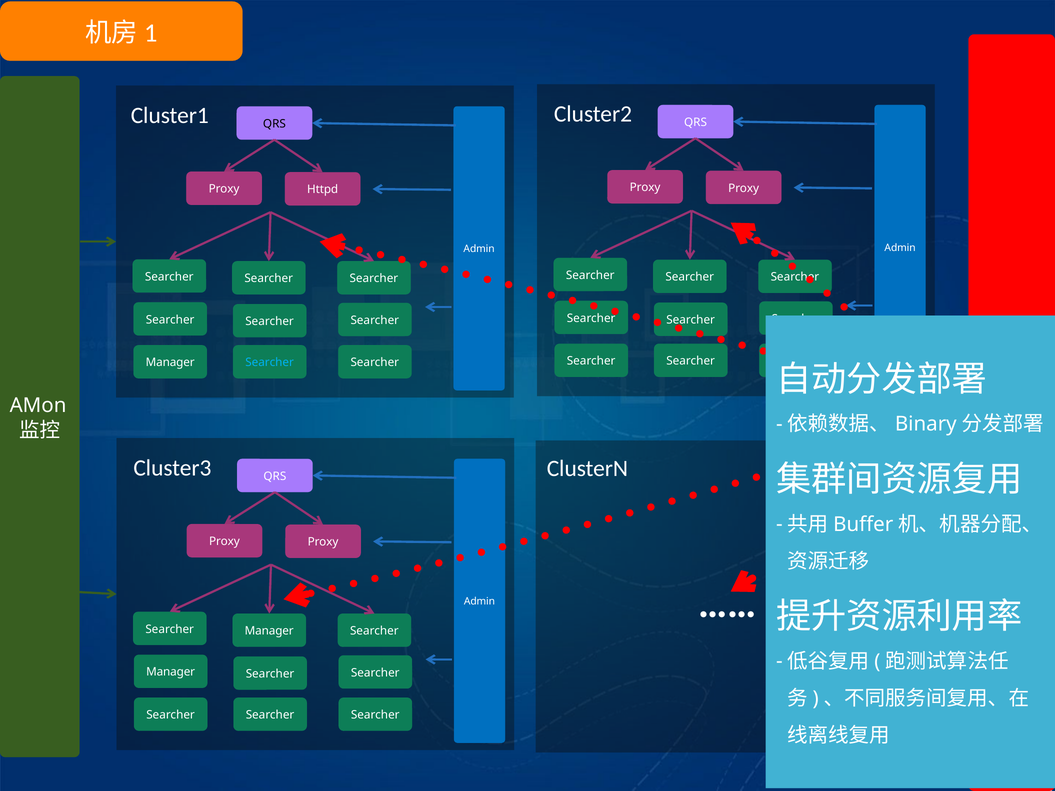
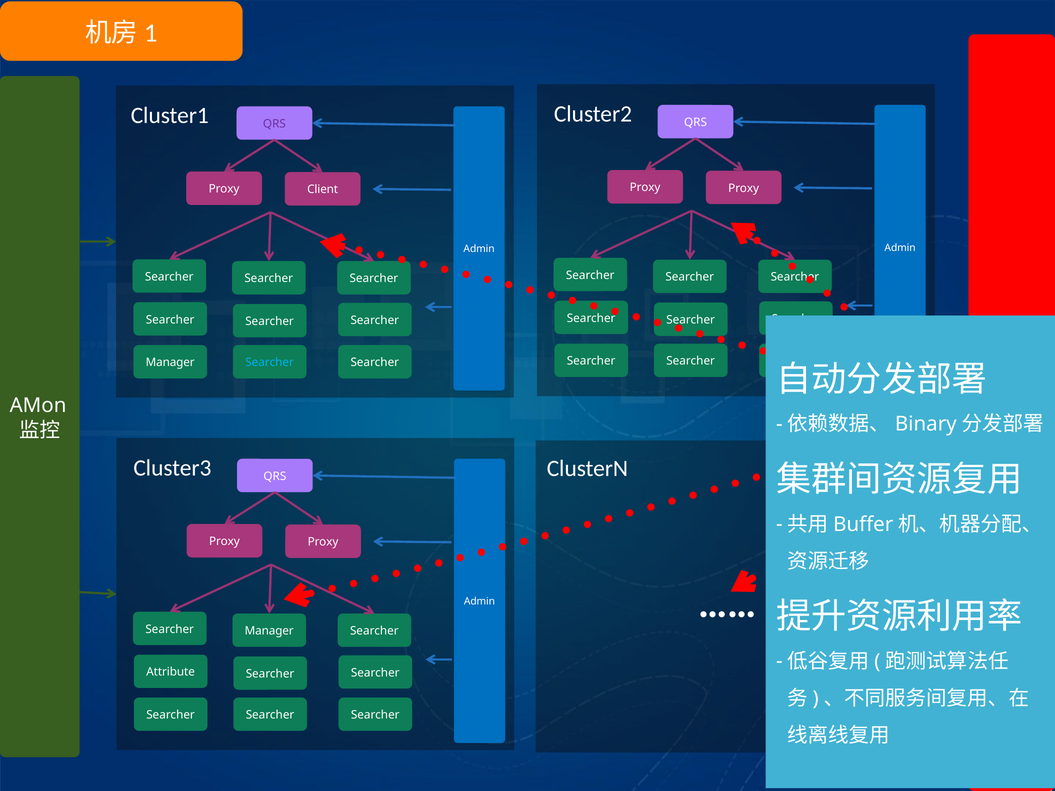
QRS at (274, 124) colour: black -> purple
Httpd: Httpd -> Client
Manager at (171, 672): Manager -> Attribute
